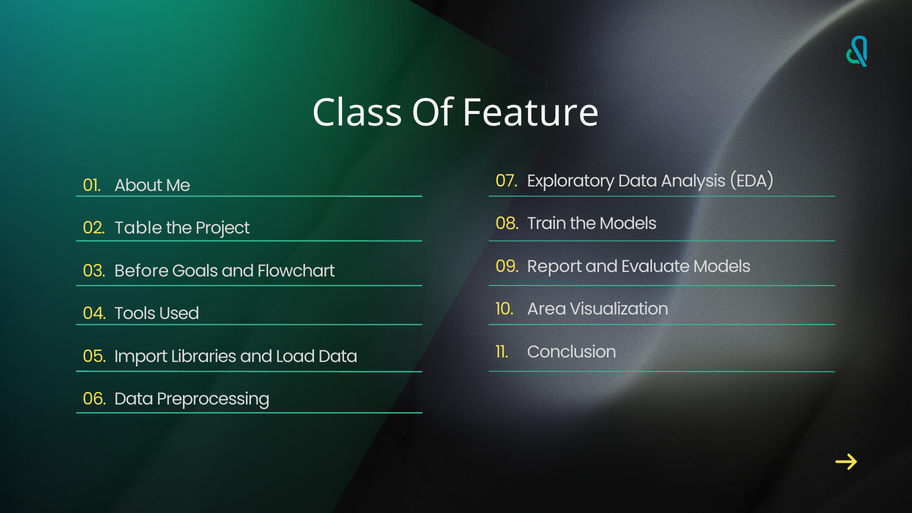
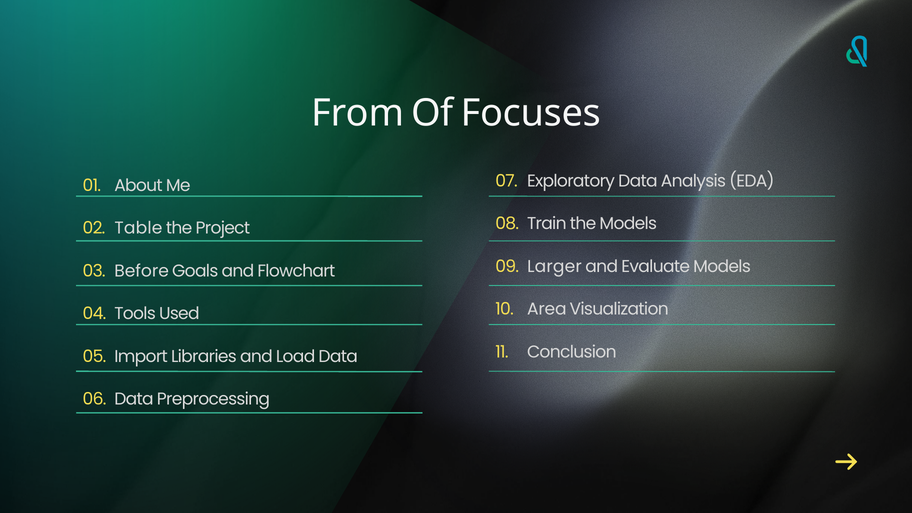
Class: Class -> From
Feature: Feature -> Focuses
Report: Report -> Larger
